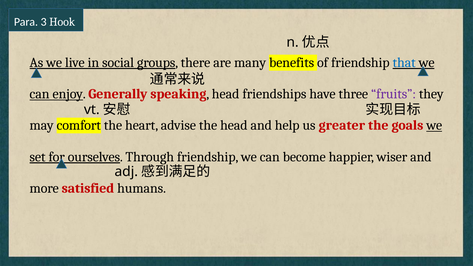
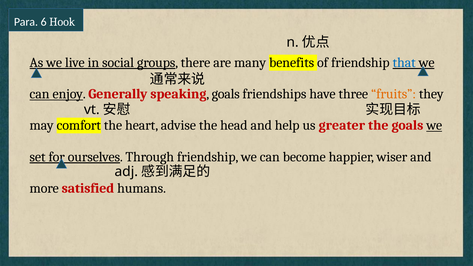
3: 3 -> 6
speaking head: head -> goals
fruits colour: purple -> orange
